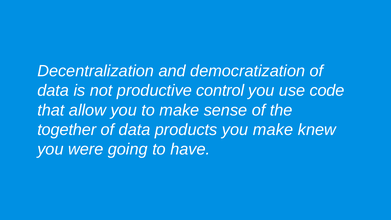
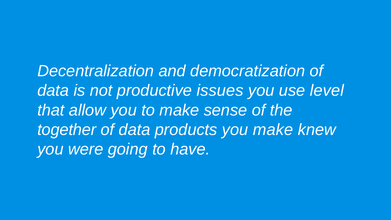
control: control -> issues
code: code -> level
